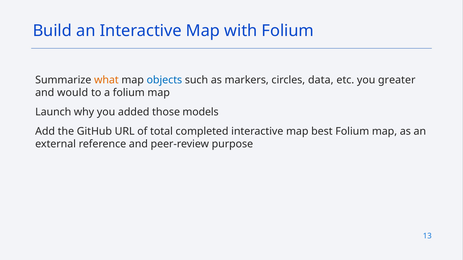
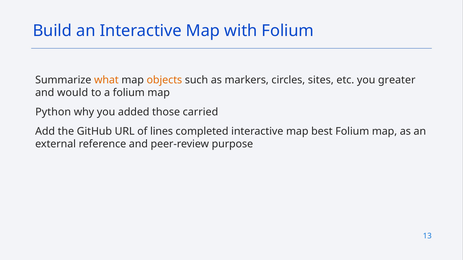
objects colour: blue -> orange
data: data -> sites
Launch: Launch -> Python
models: models -> carried
total: total -> lines
